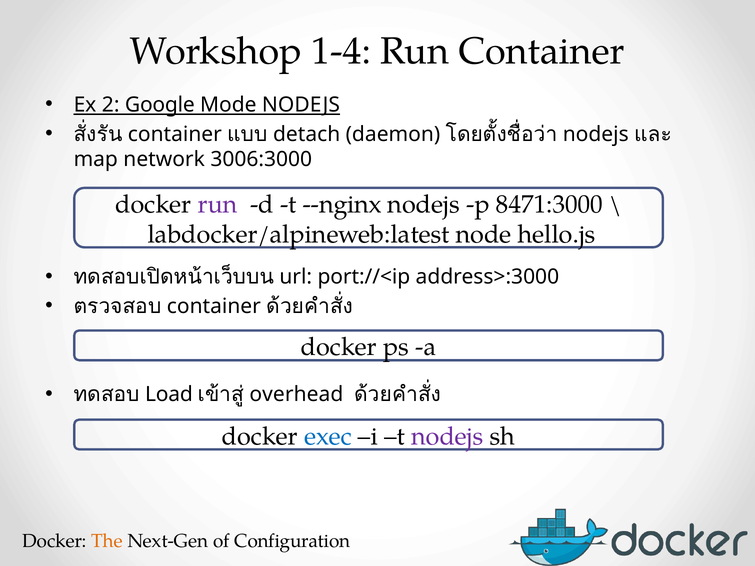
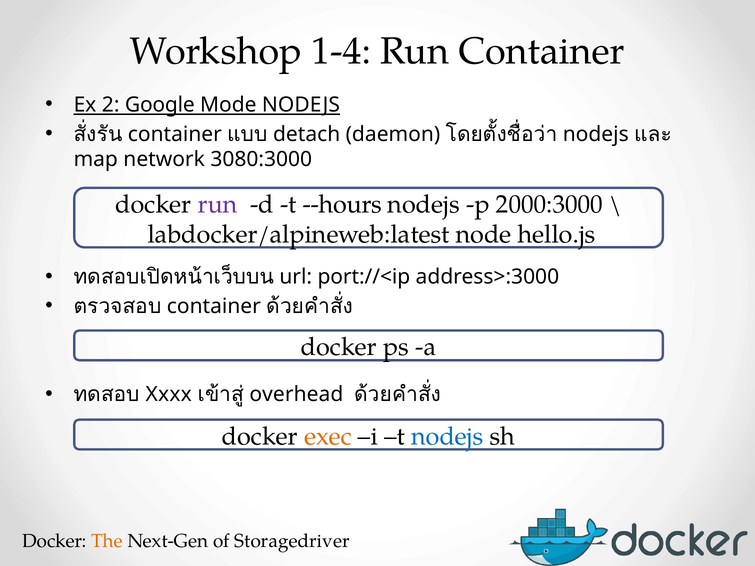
3006:3000: 3006:3000 -> 3080:3000
--nginx: --nginx -> --hours
8471:3000: 8471:3000 -> 2000:3000
Load: Load -> Xxxx
exec colour: blue -> orange
nodejs at (447, 436) colour: purple -> blue
Configuration: Configuration -> Storagedriver
